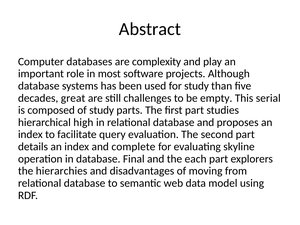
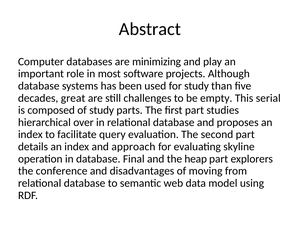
complexity: complexity -> minimizing
high: high -> over
complete: complete -> approach
each: each -> heap
hierarchies: hierarchies -> conference
